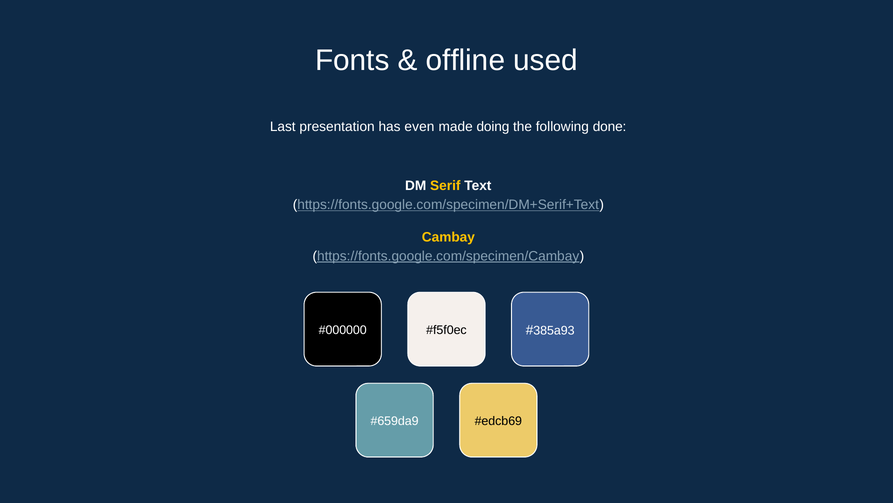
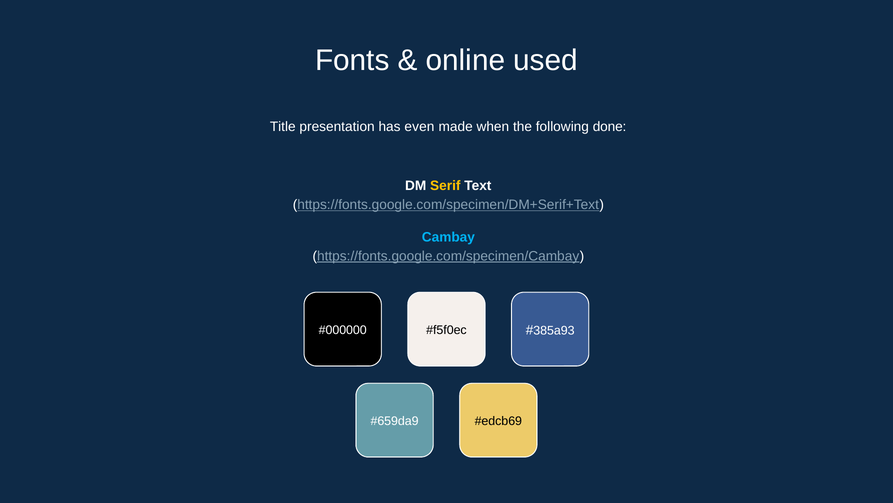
offline: offline -> online
Last: Last -> Title
doing: doing -> when
Cambay colour: yellow -> light blue
